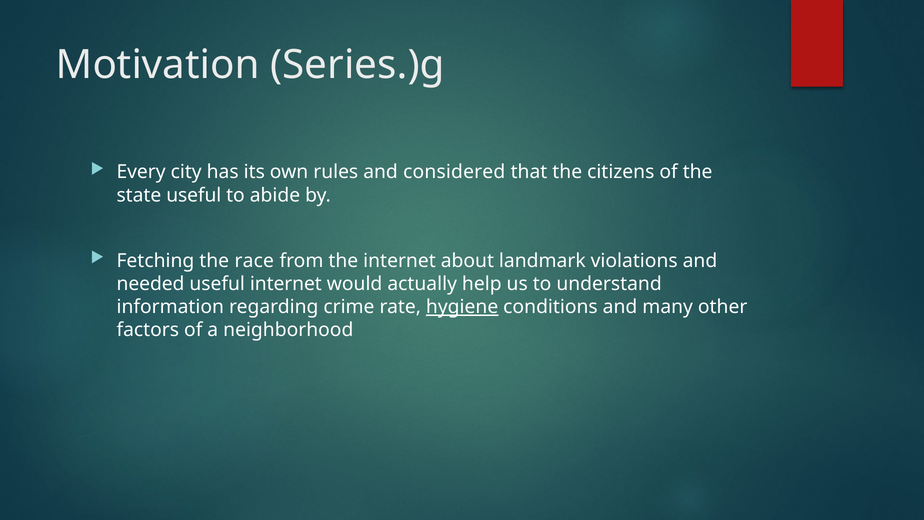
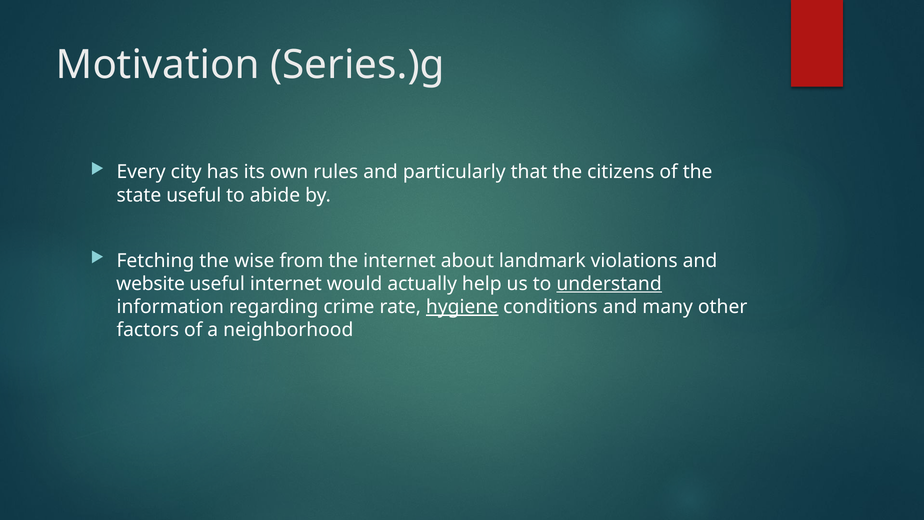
considered: considered -> particularly
race: race -> wise
needed: needed -> website
understand underline: none -> present
